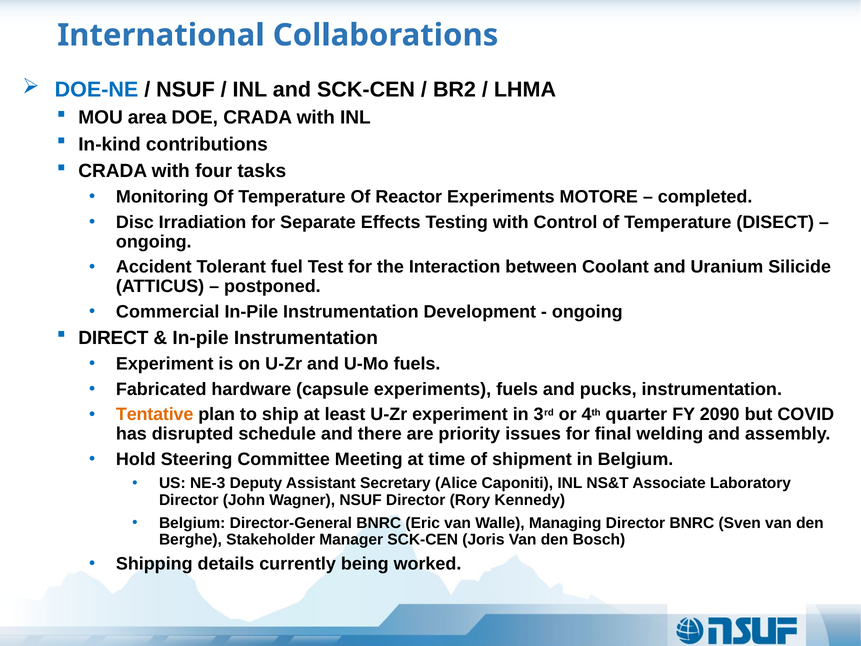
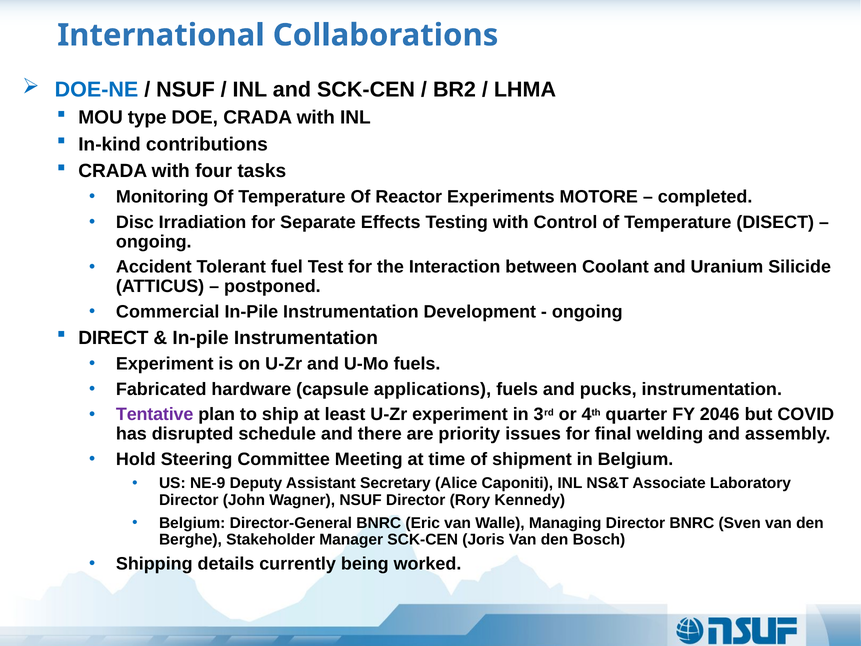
area: area -> type
capsule experiments: experiments -> applications
Tentative colour: orange -> purple
2090: 2090 -> 2046
NE-3: NE-3 -> NE-9
